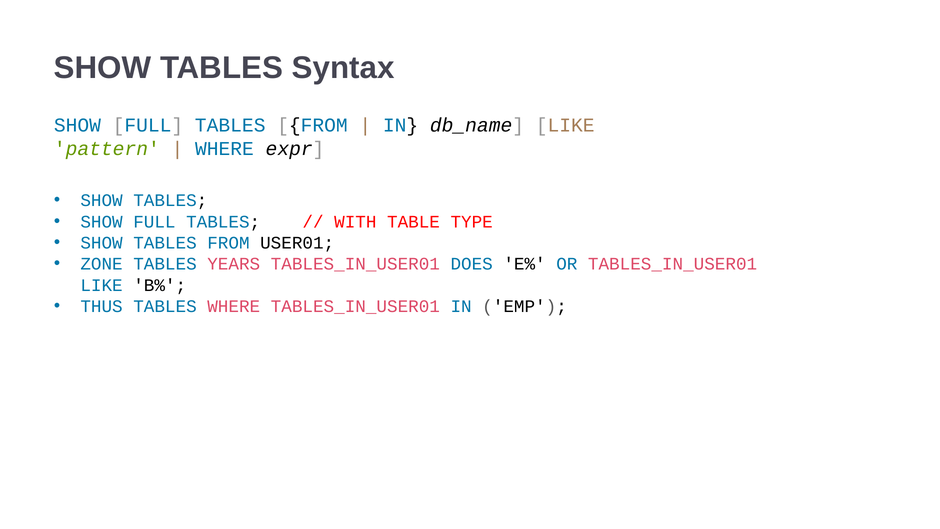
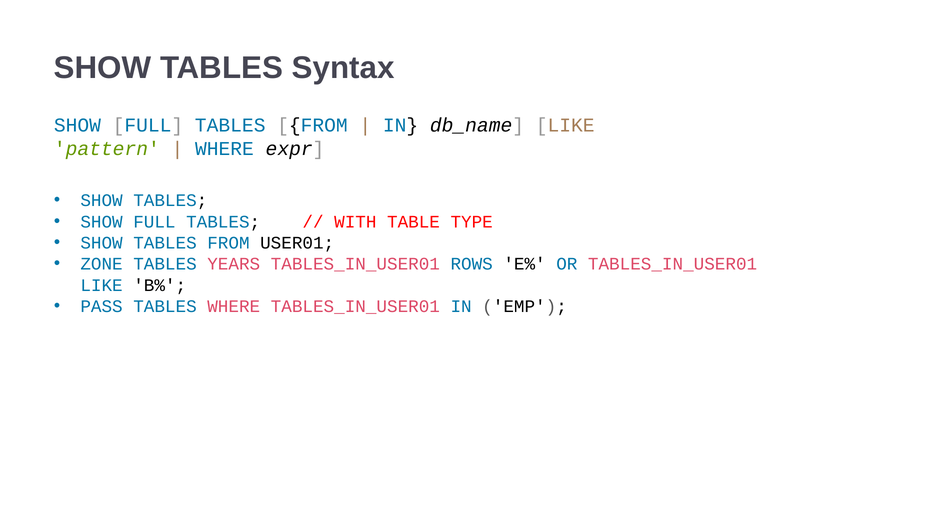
DOES: DOES -> ROWS
THUS: THUS -> PASS
